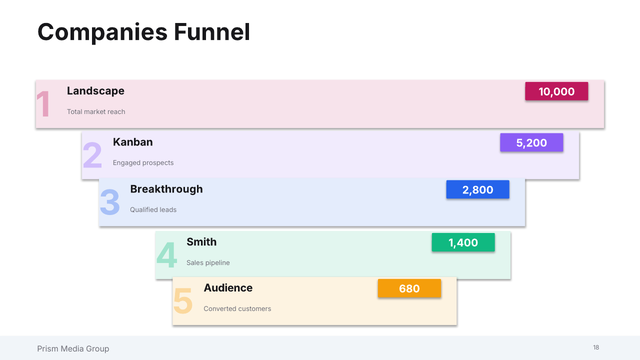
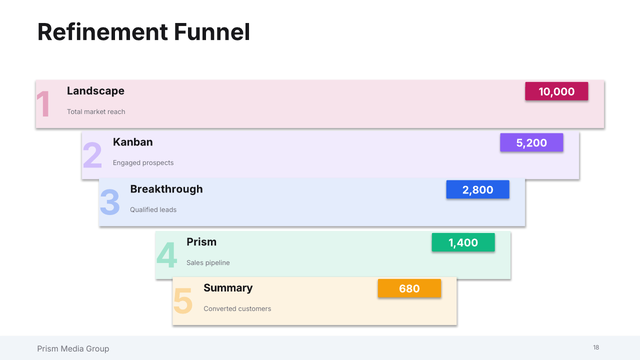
Companies: Companies -> Refinement
Smith at (202, 242): Smith -> Prism
Audience: Audience -> Summary
